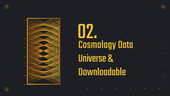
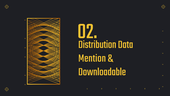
Cosmology: Cosmology -> Distribution
Universe: Universe -> Mention
